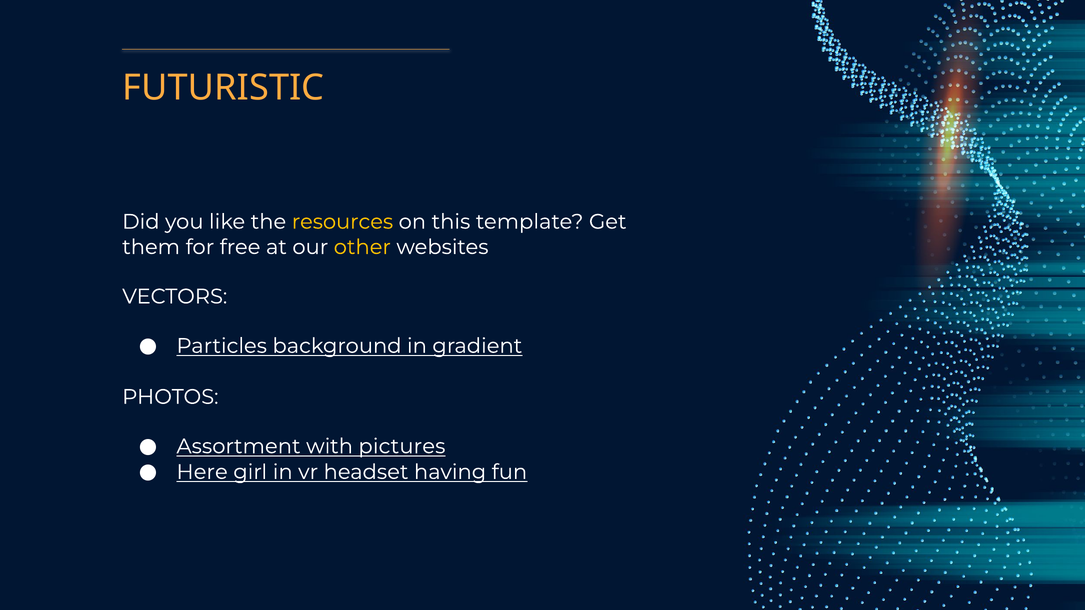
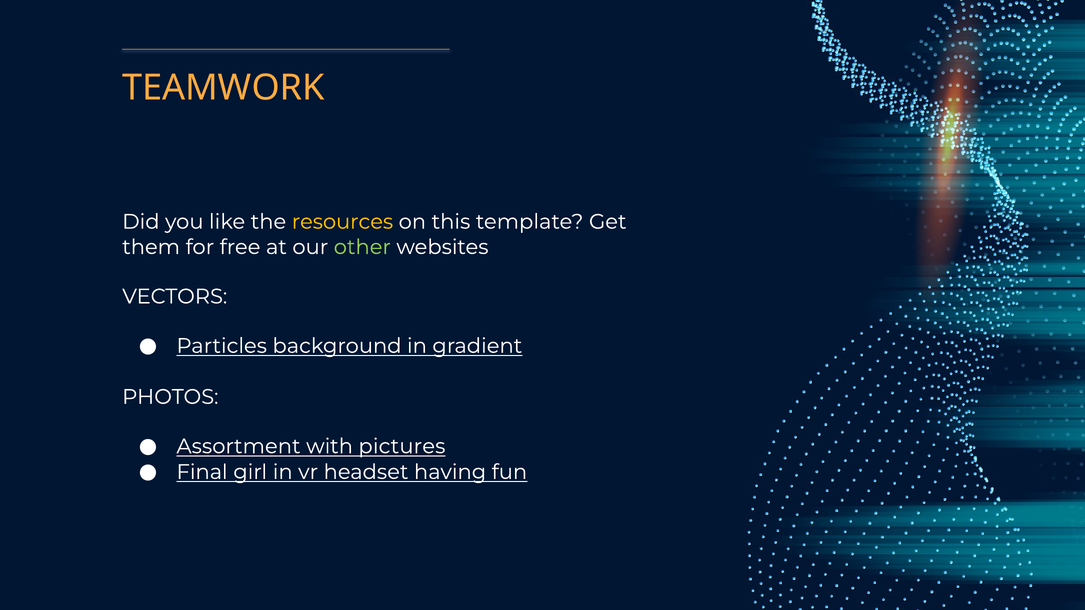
FUTURISTIC: FUTURISTIC -> TEAMWORK
other colour: yellow -> light green
Here: Here -> Final
